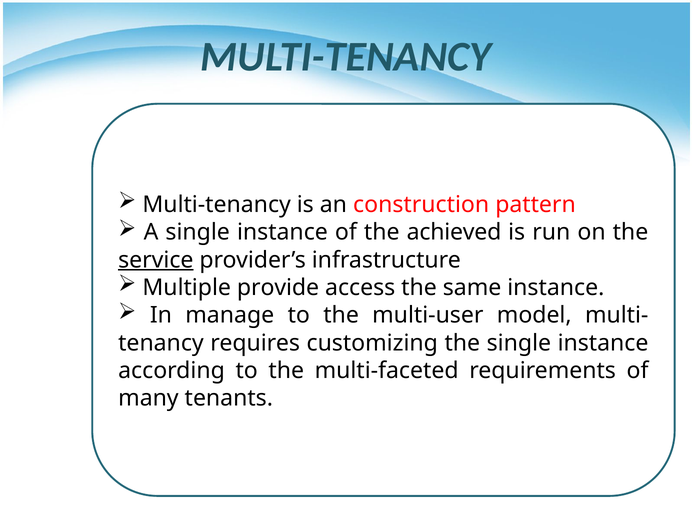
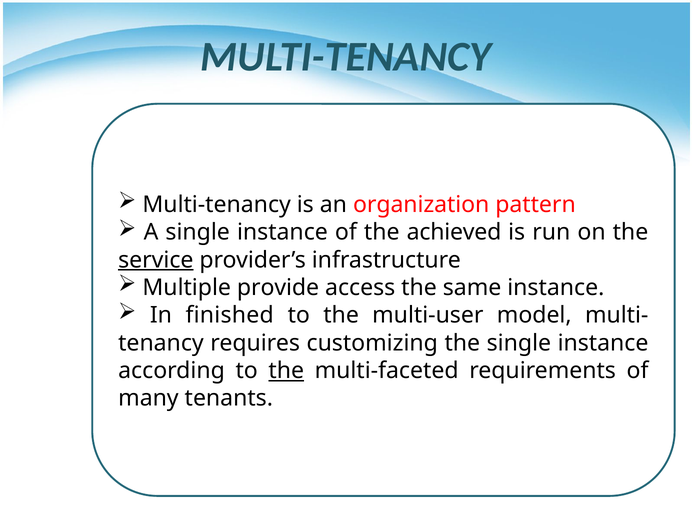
construction: construction -> organization
manage: manage -> finished
the at (286, 371) underline: none -> present
